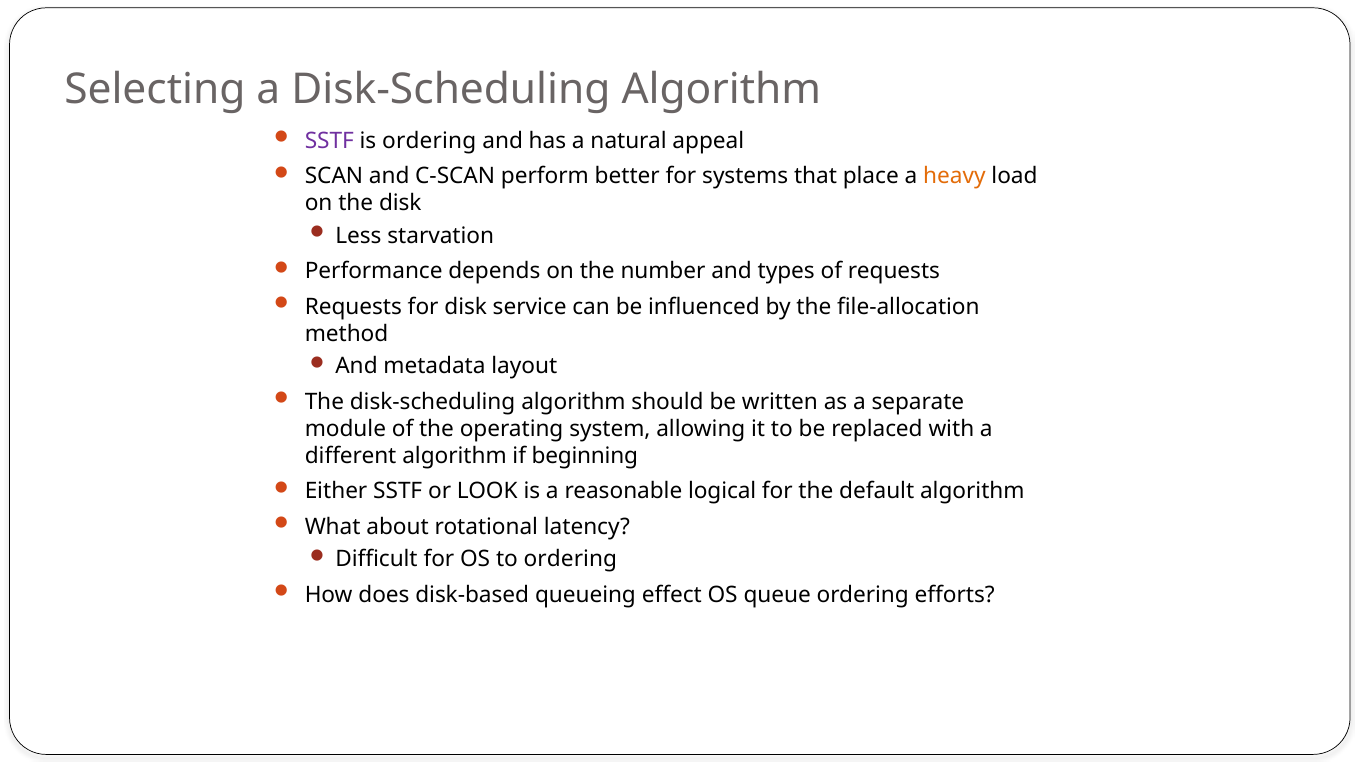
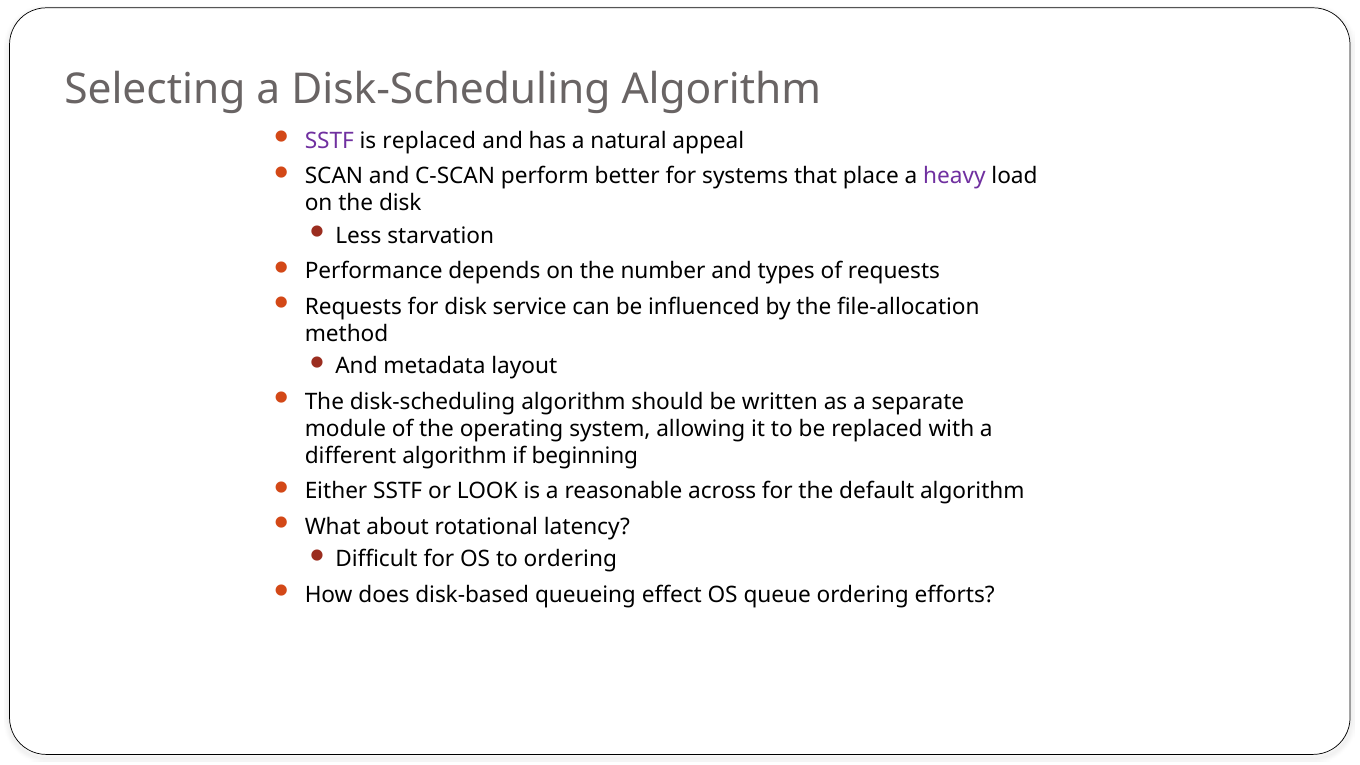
is ordering: ordering -> replaced
heavy colour: orange -> purple
logical: logical -> across
